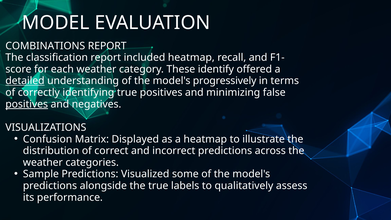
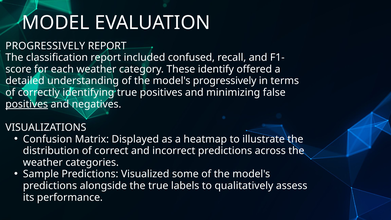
COMBINATIONS at (45, 46): COMBINATIONS -> PROGRESSIVELY
included heatmap: heatmap -> confused
detailed underline: present -> none
